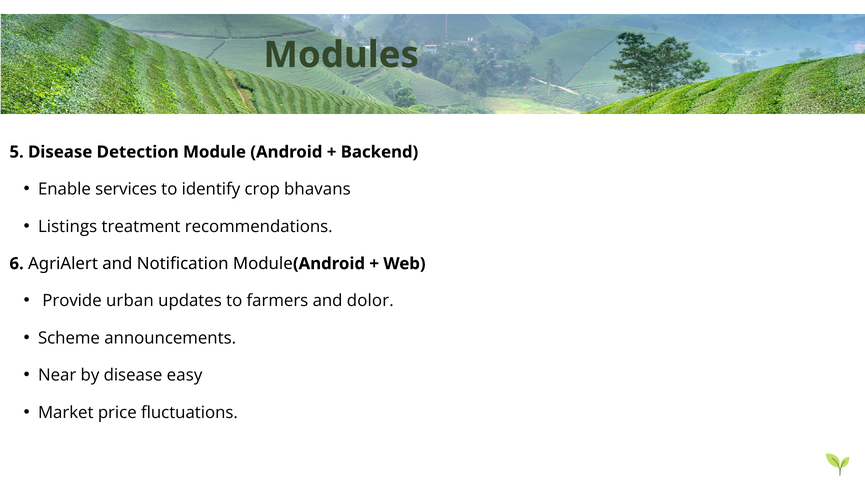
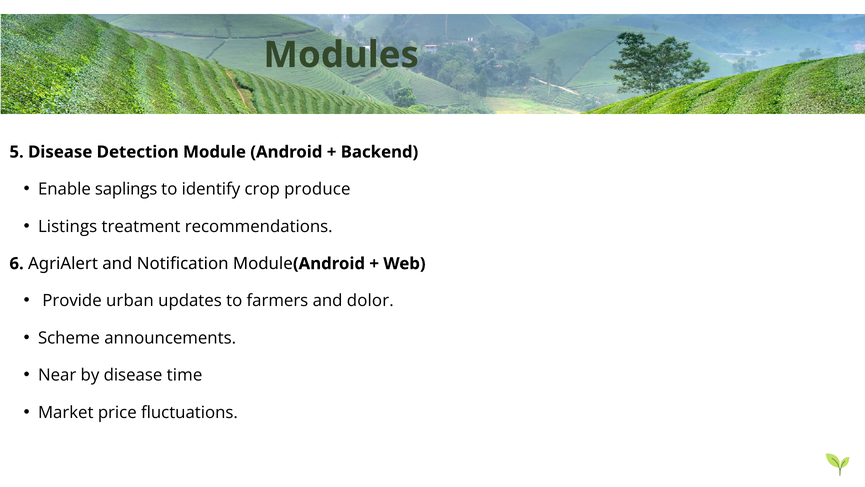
services: services -> saplings
bhavans: bhavans -> produce
easy: easy -> time
